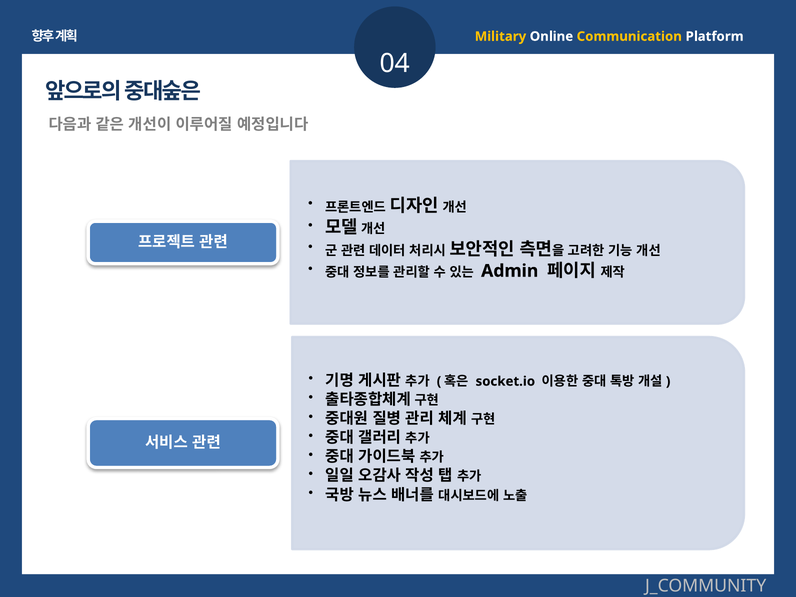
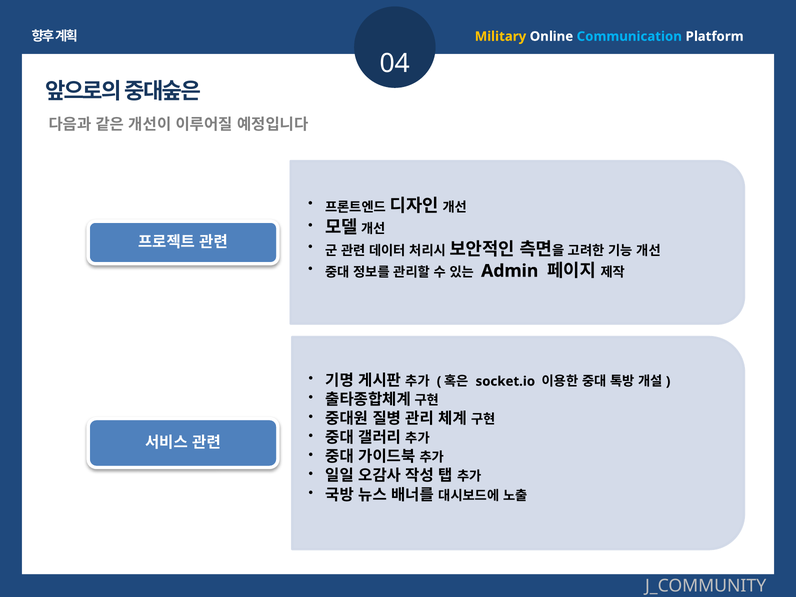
Communication colour: yellow -> light blue
